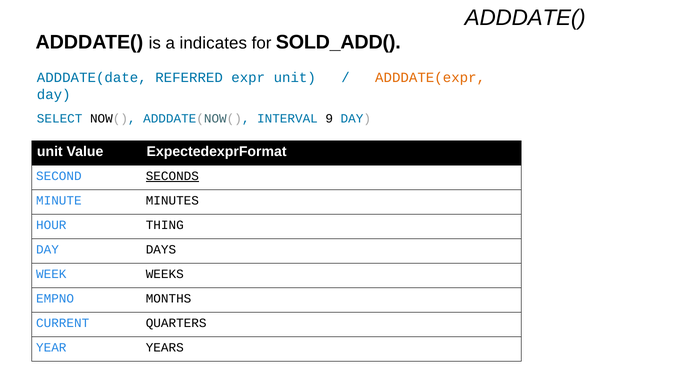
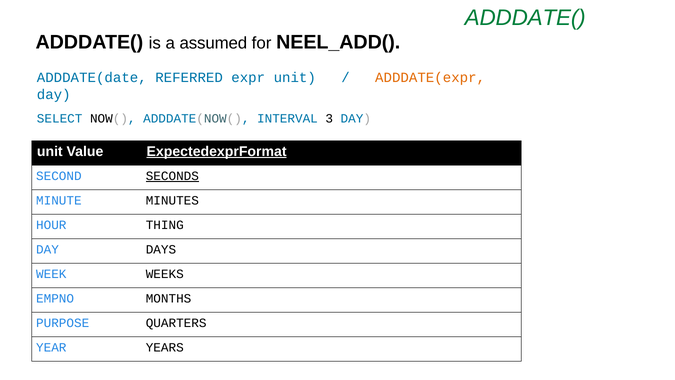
ADDDATE( at (525, 18) colour: black -> green
indicates: indicates -> assumed
SOLD_ADD(: SOLD_ADD( -> NEEL_ADD(
9: 9 -> 3
ExpectedexprFormat underline: none -> present
CURRENT: CURRENT -> PURPOSE
